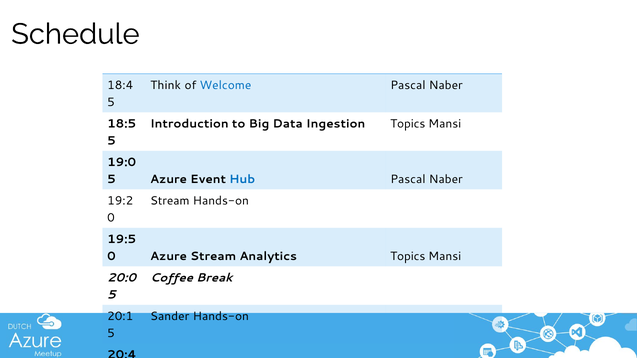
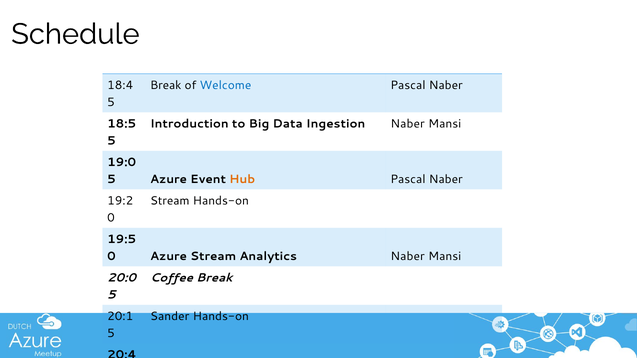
Think at (166, 85): Think -> Break
Ingestion Topics: Topics -> Naber
Hub at (242, 179) colour: blue -> orange
Analytics Topics: Topics -> Naber
